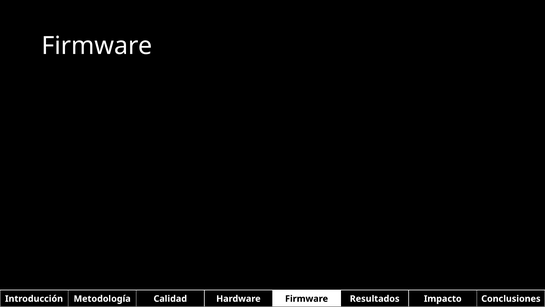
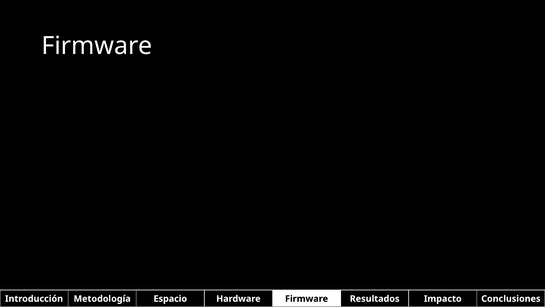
Calidad: Calidad -> Espacio
